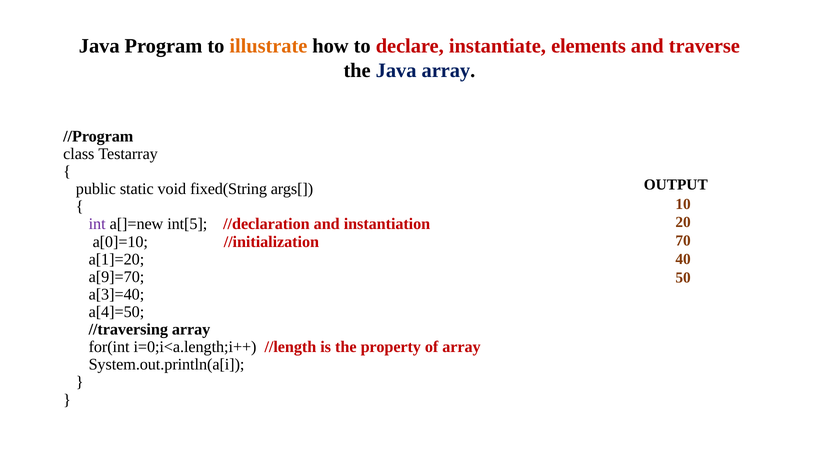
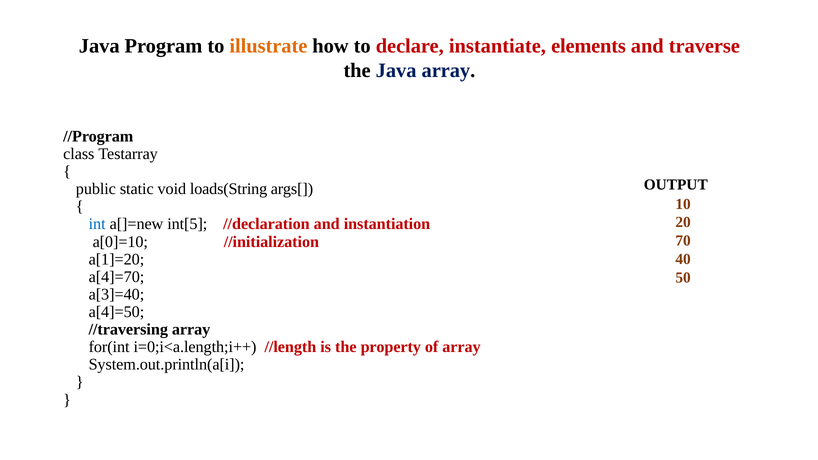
fixed(String: fixed(String -> loads(String
int colour: purple -> blue
a[9]=70: a[9]=70 -> a[4]=70
